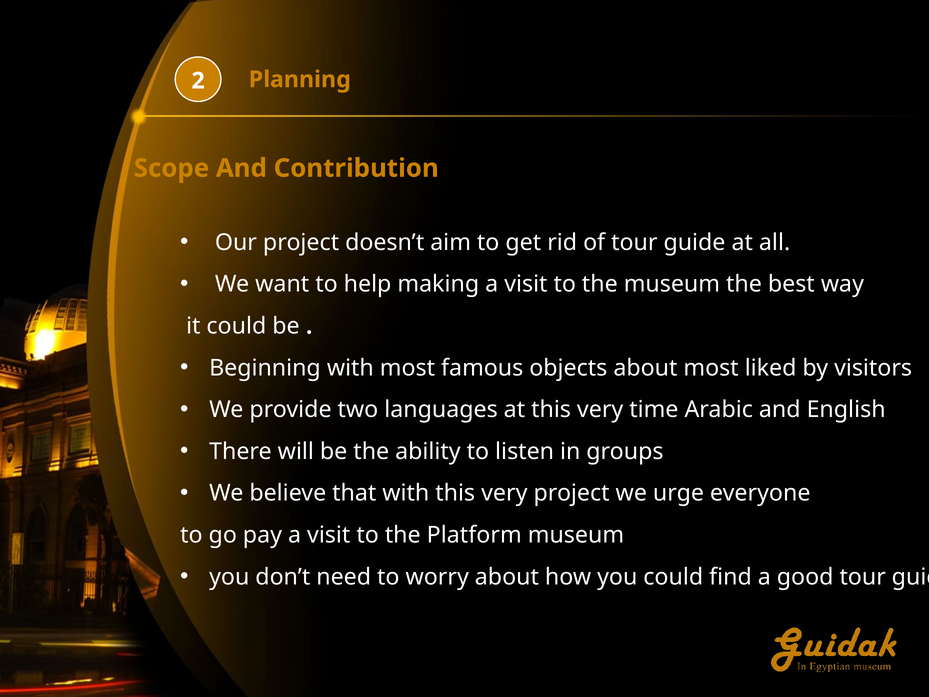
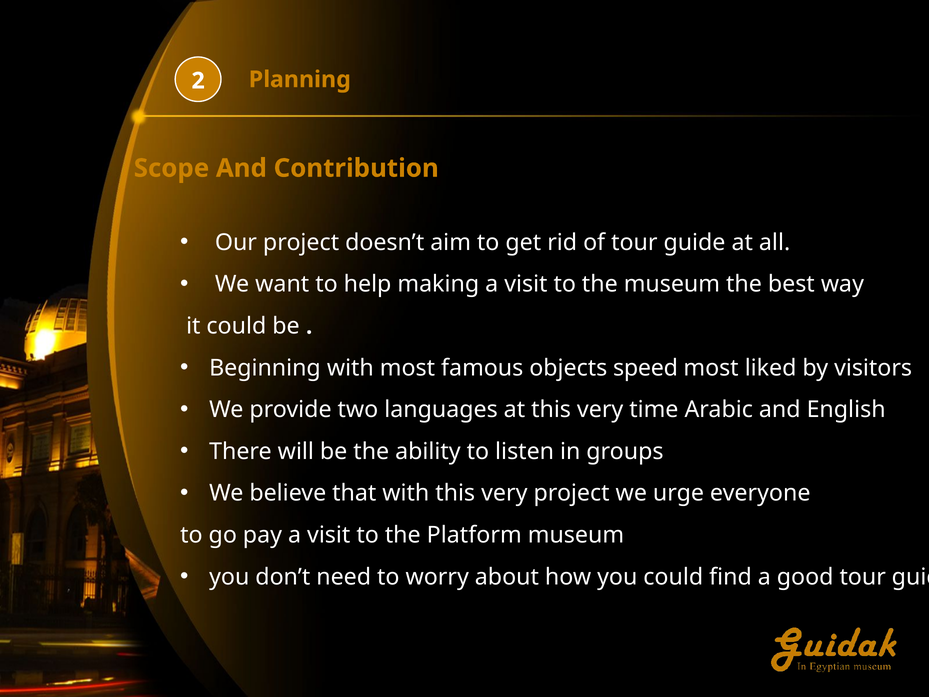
objects about: about -> speed
